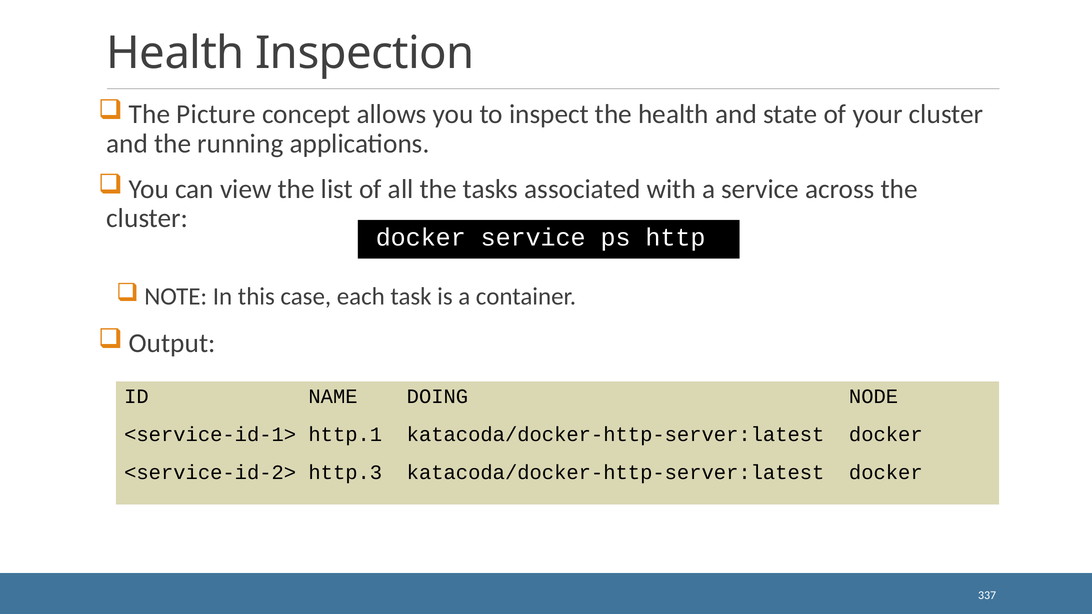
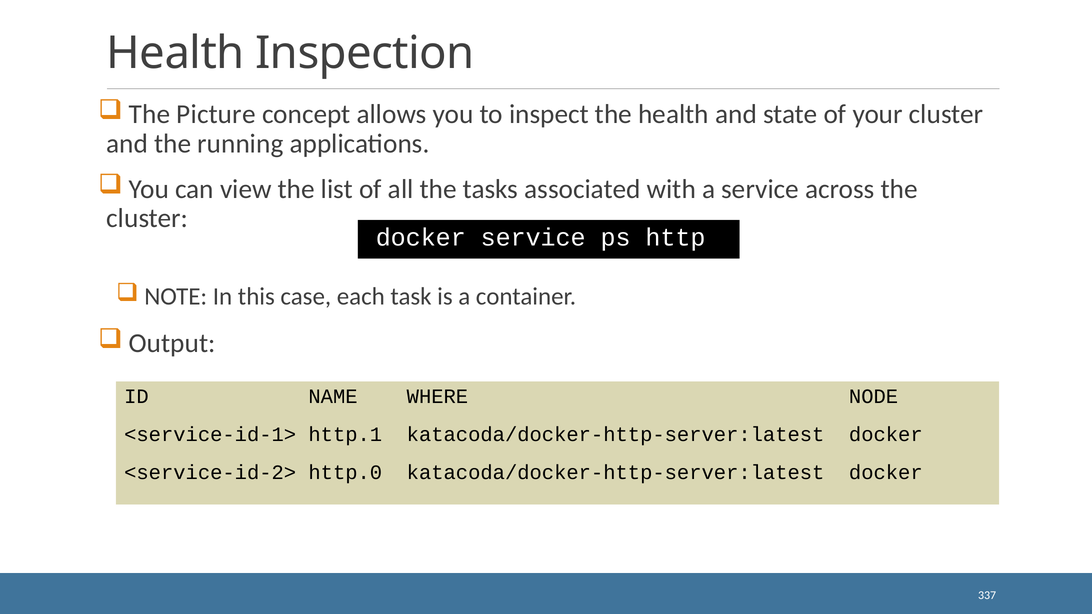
DOING: DOING -> WHERE
http.3: http.3 -> http.0
